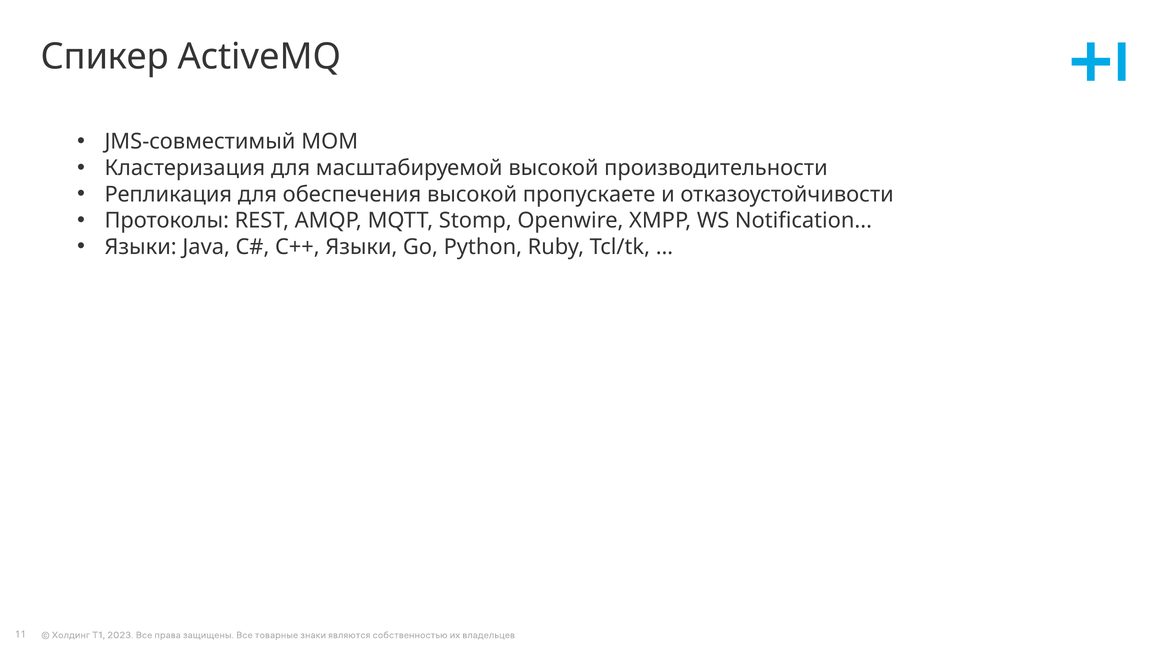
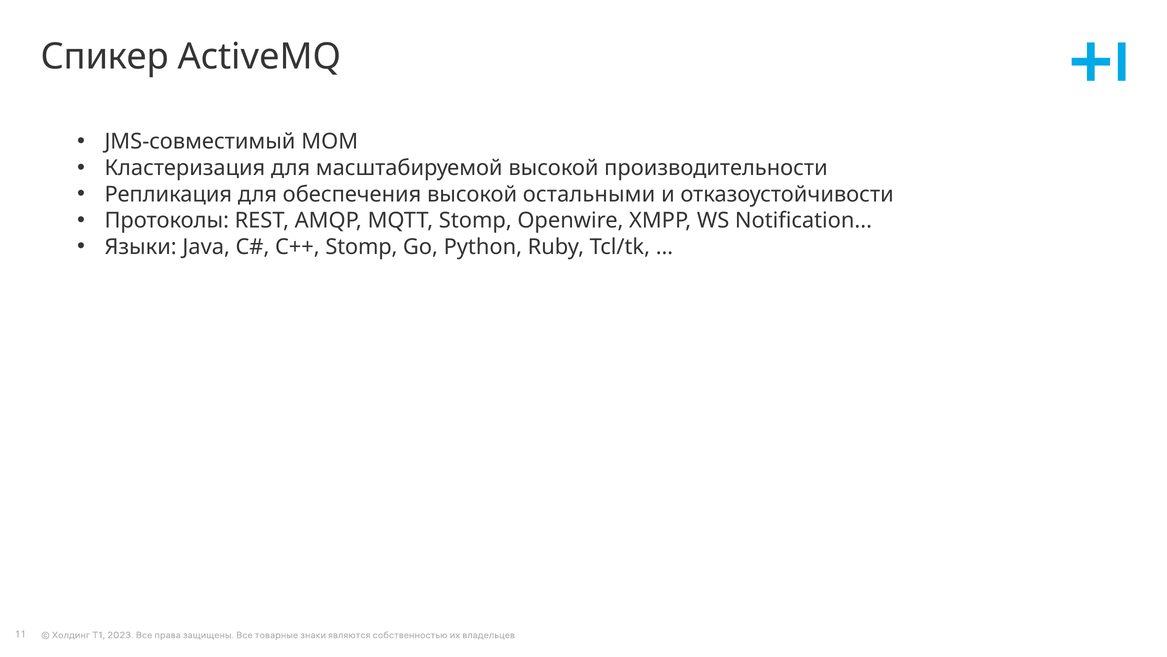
пропускаете: пропускаете -> остальными
C++ Языки: Языки -> Stomp
